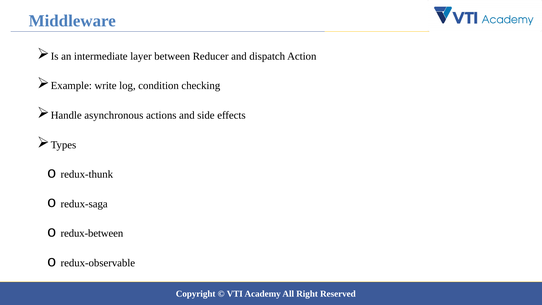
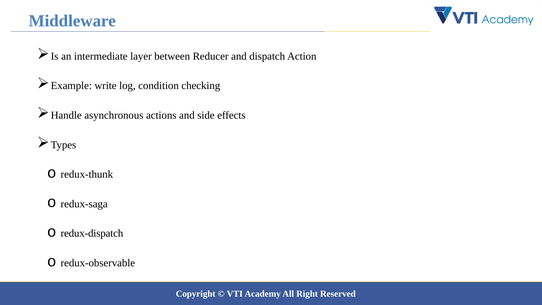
redux-between: redux-between -> redux-dispatch
